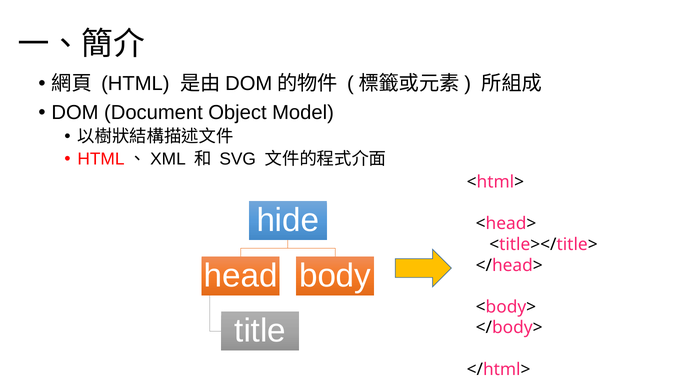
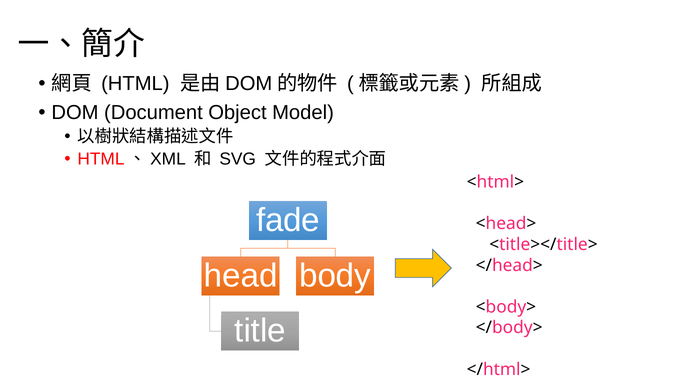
hide: hide -> fade
